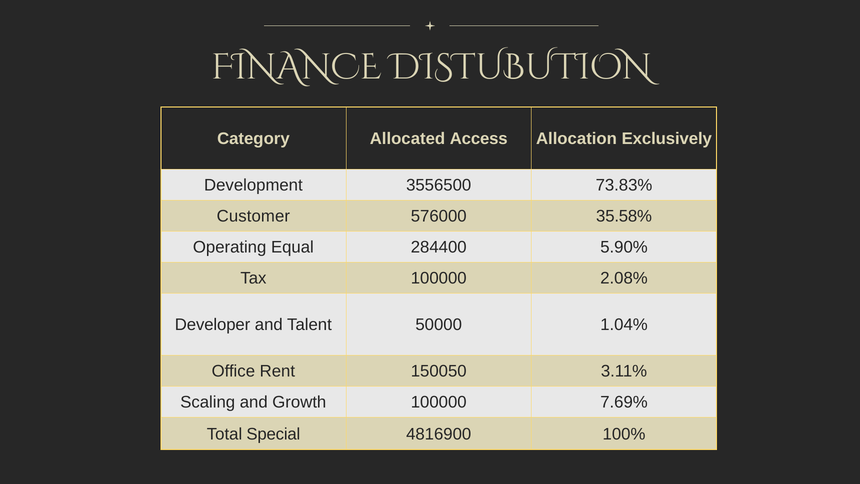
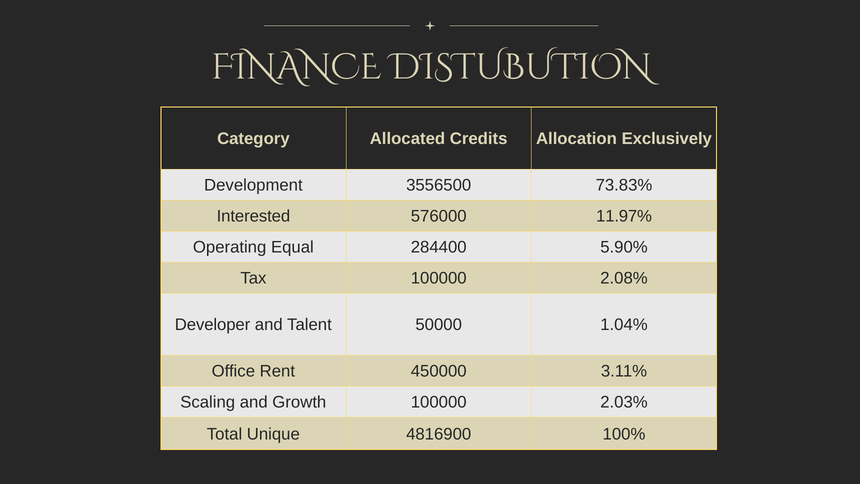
Access: Access -> Credits
Customer: Customer -> Interested
35.58%: 35.58% -> 11.97%
150050: 150050 -> 450000
7.69%: 7.69% -> 2.03%
Special: Special -> Unique
